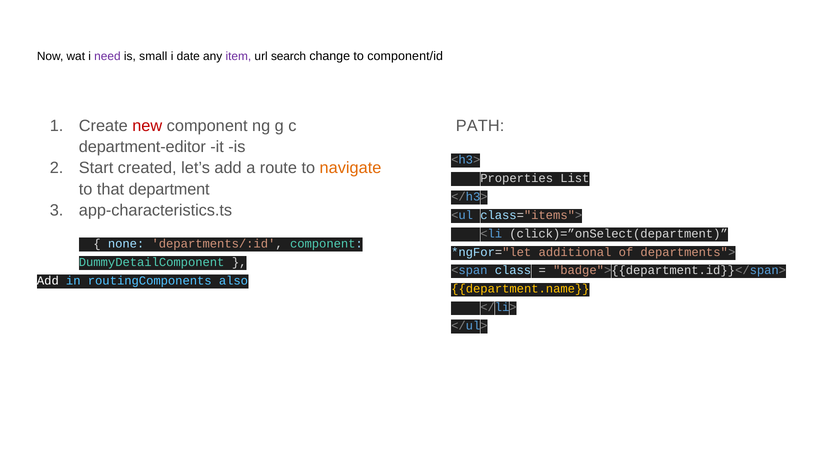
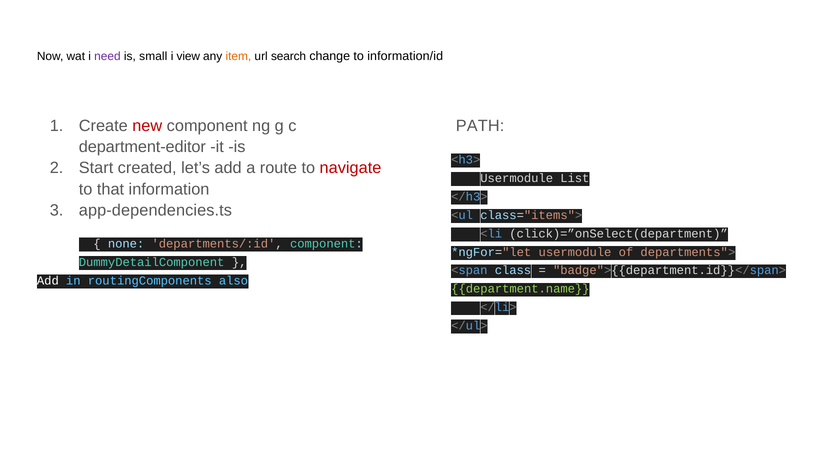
date: date -> view
item colour: purple -> orange
component/id: component/id -> information/id
navigate colour: orange -> red
Properties at (517, 178): Properties -> Usermodule
department: department -> information
app-characteristics.ts: app-characteristics.ts -> app-dependencies.ts
additional at (575, 252): additional -> usermodule
department.name colour: yellow -> light green
